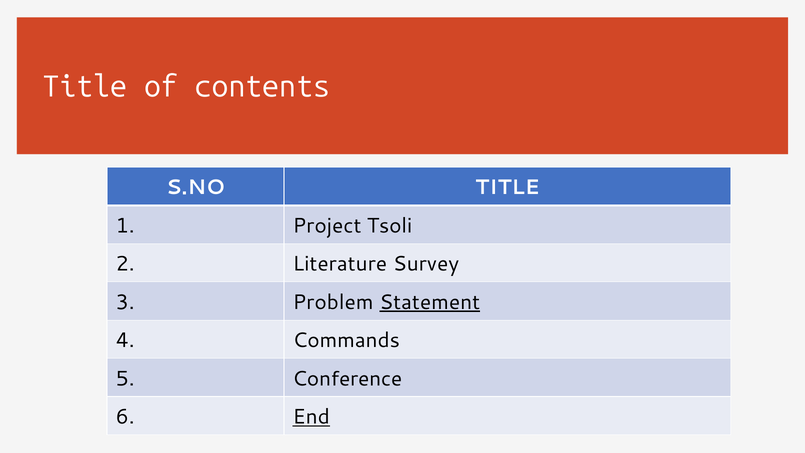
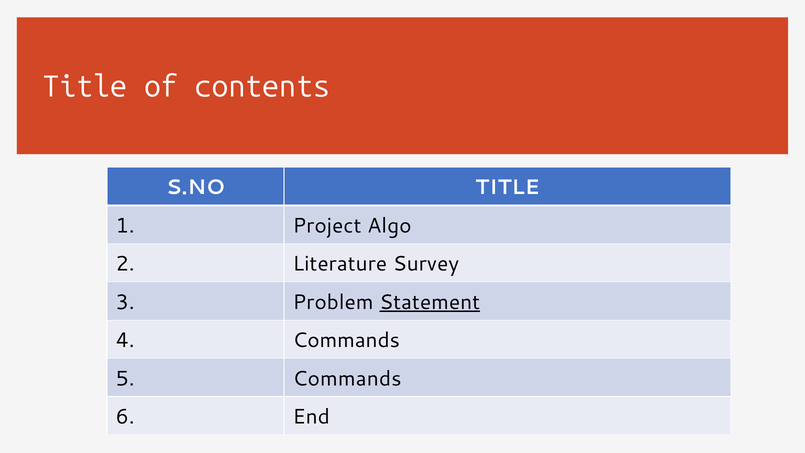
Tsoli: Tsoli -> Algo
5 Conference: Conference -> Commands
End underline: present -> none
